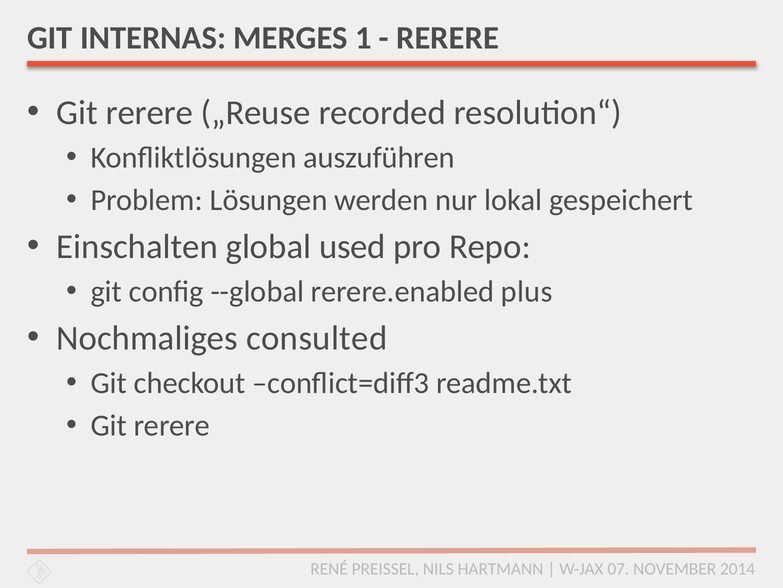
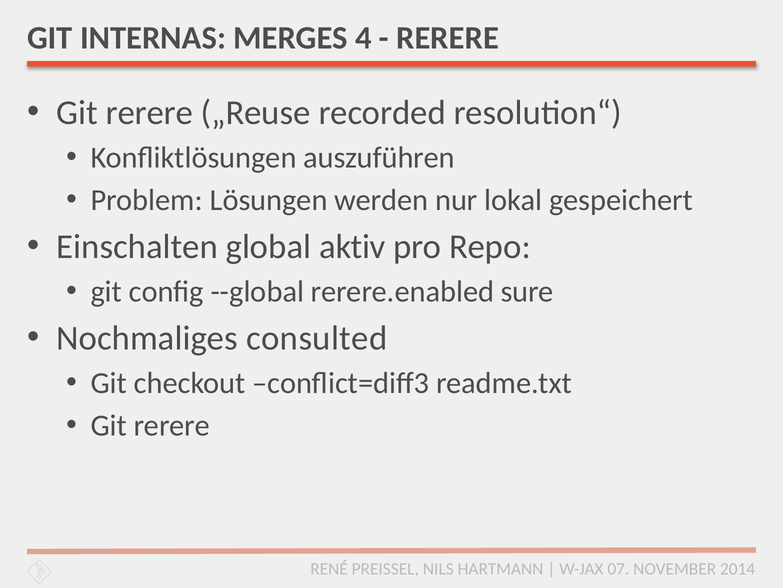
1: 1 -> 4
used: used -> aktiv
plus: plus -> sure
